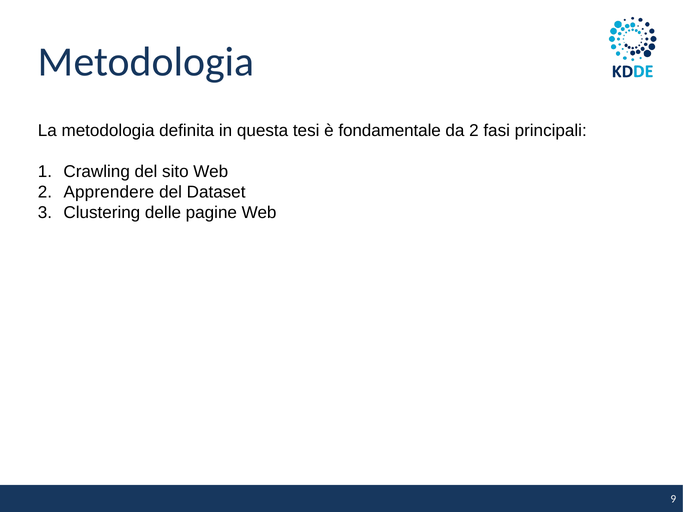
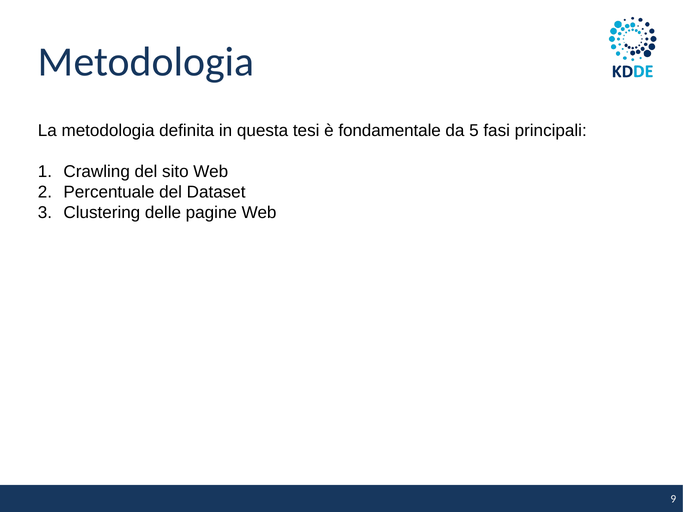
da 2: 2 -> 5
Apprendere: Apprendere -> Percentuale
